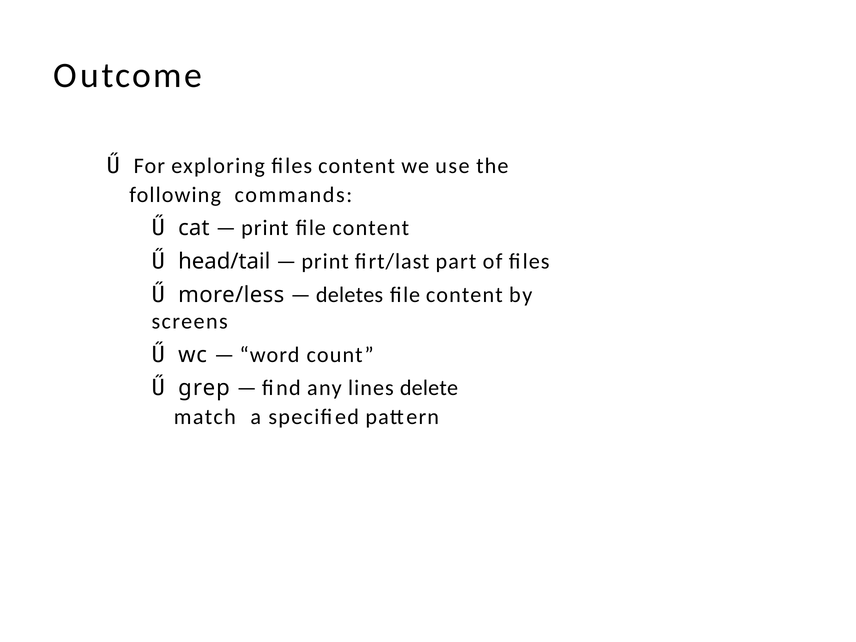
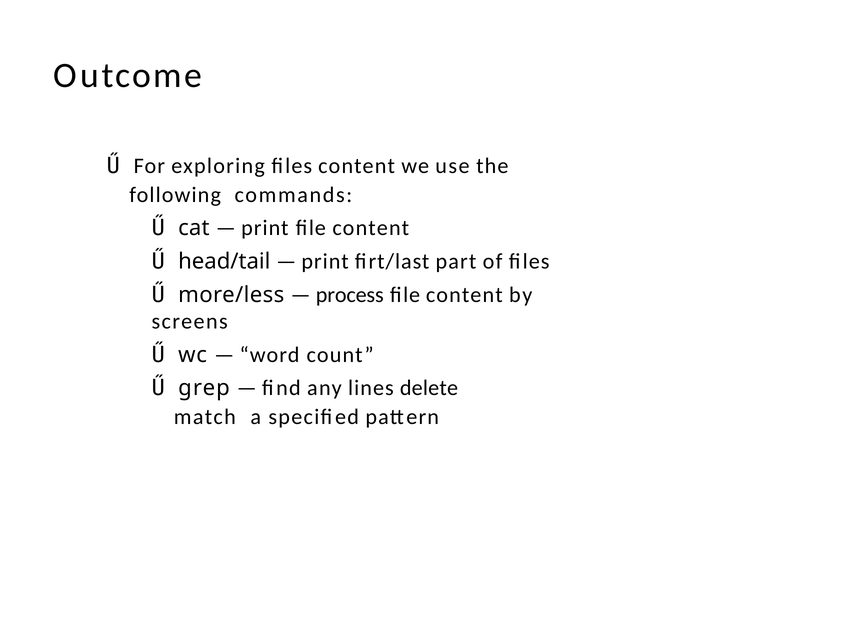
deletes: deletes -> process
